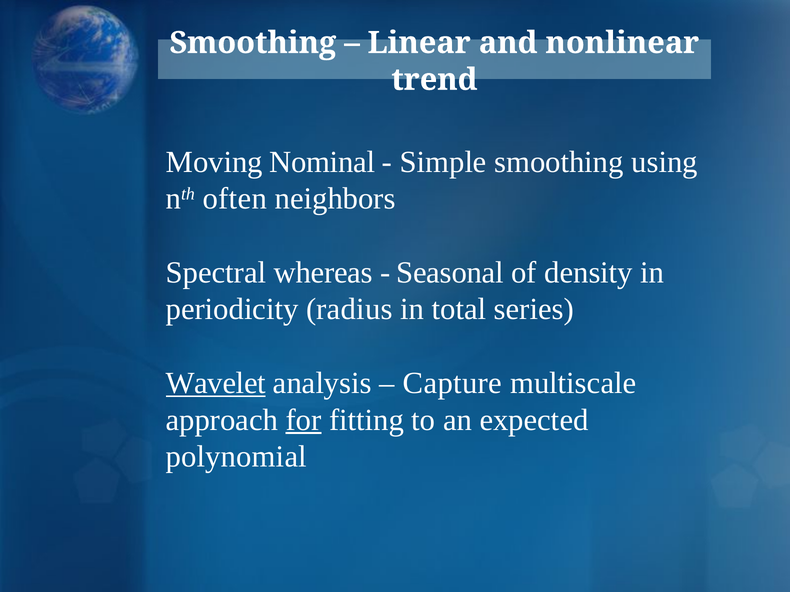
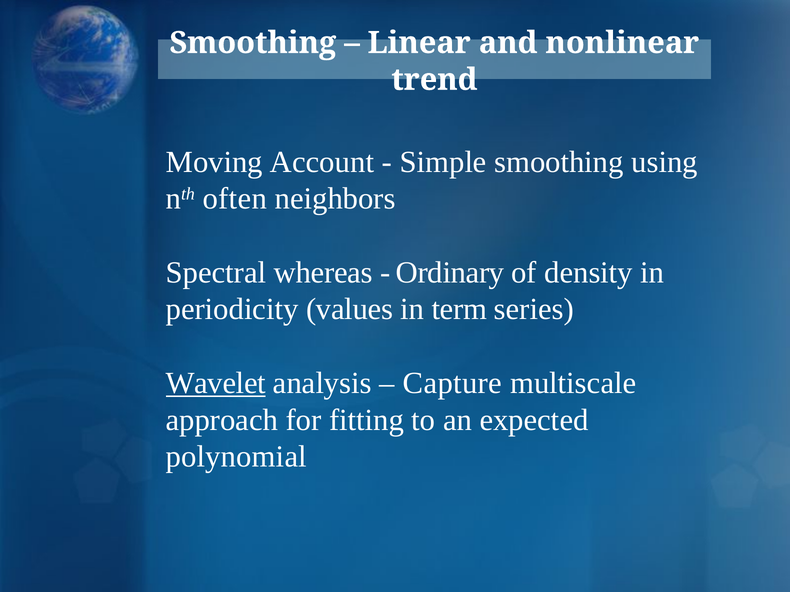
Nominal: Nominal -> Account
Seasonal: Seasonal -> Ordinary
radius: radius -> values
total: total -> term
for underline: present -> none
